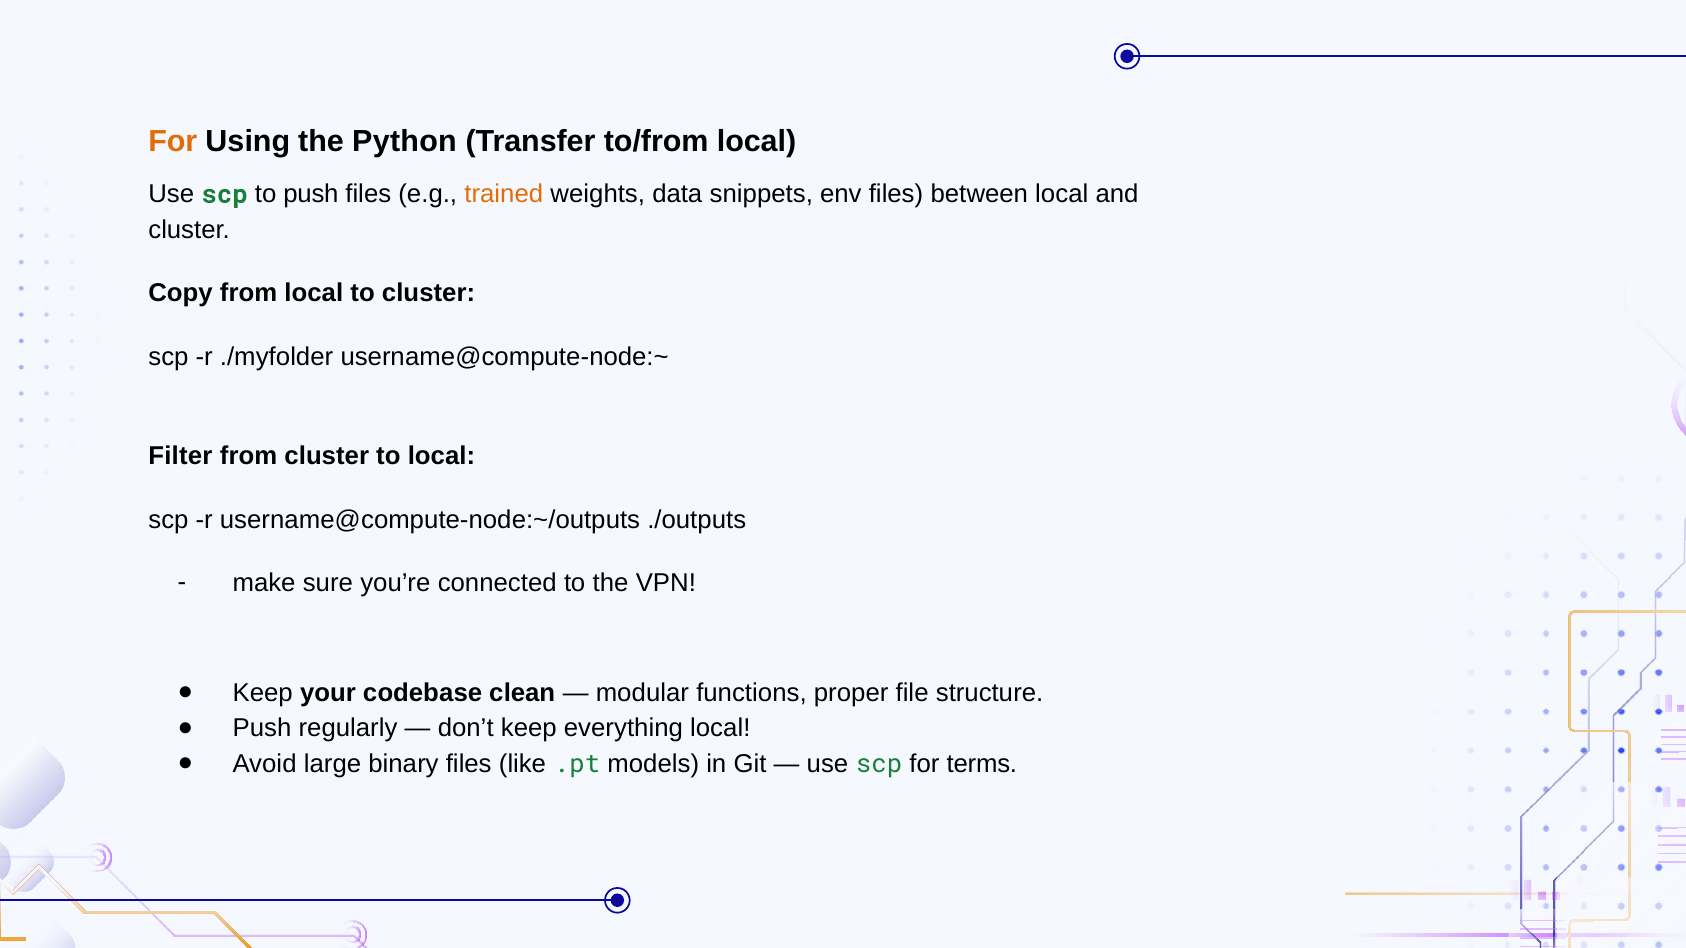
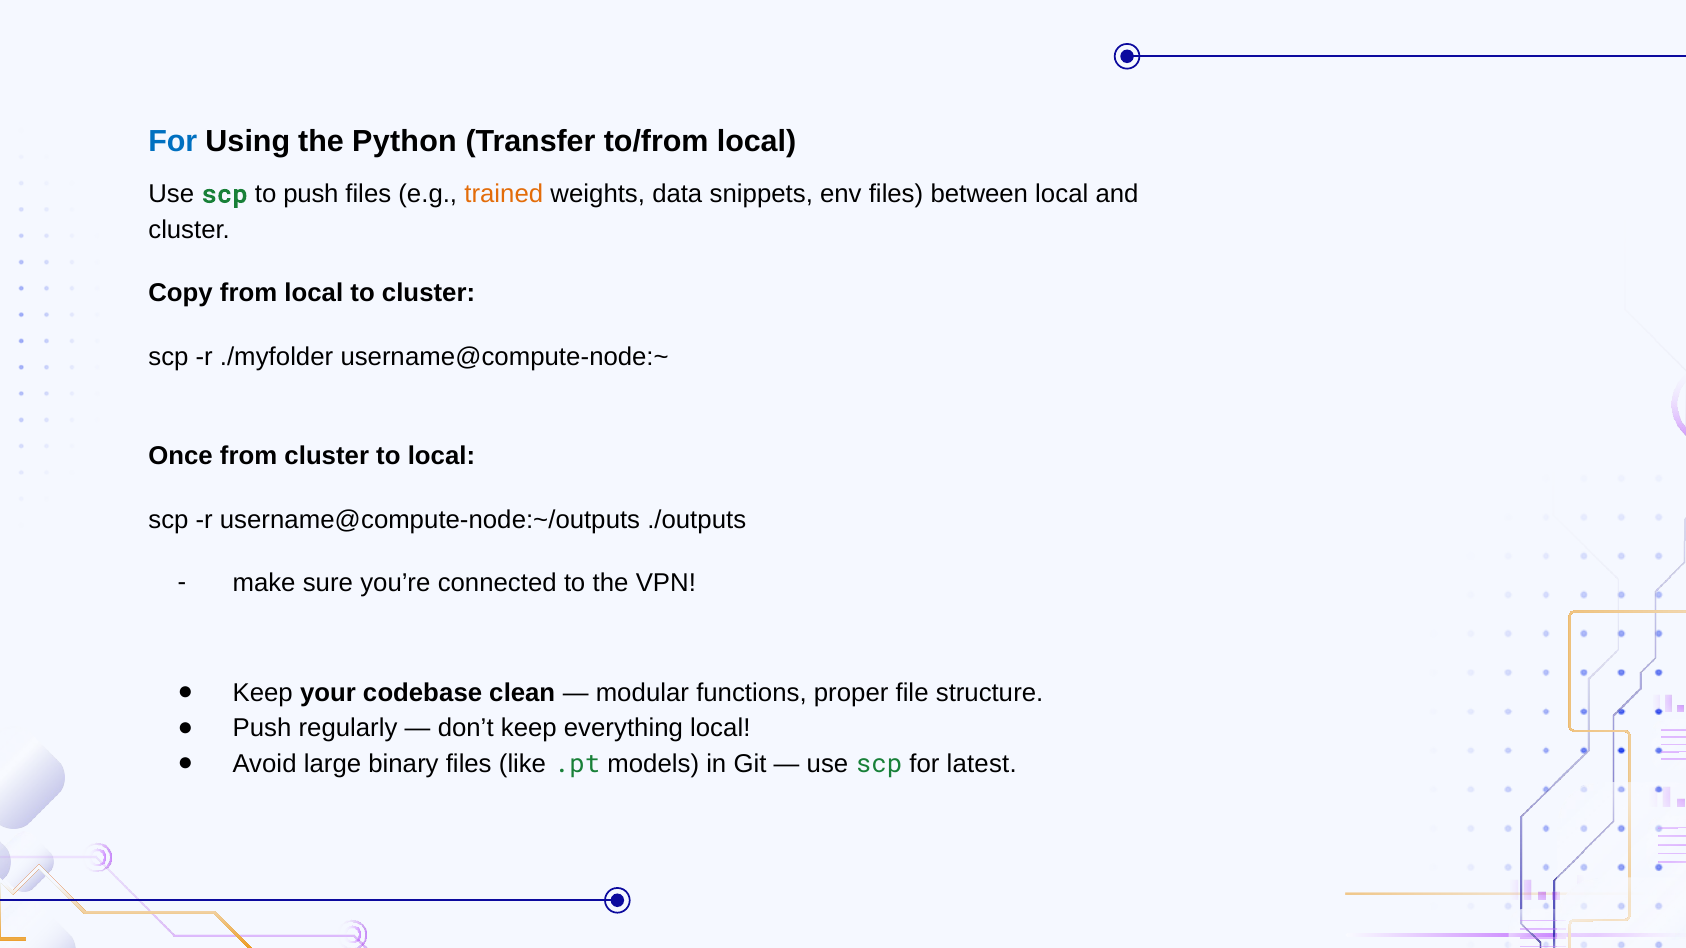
For at (173, 142) colour: orange -> blue
Filter: Filter -> Once
terms: terms -> latest
